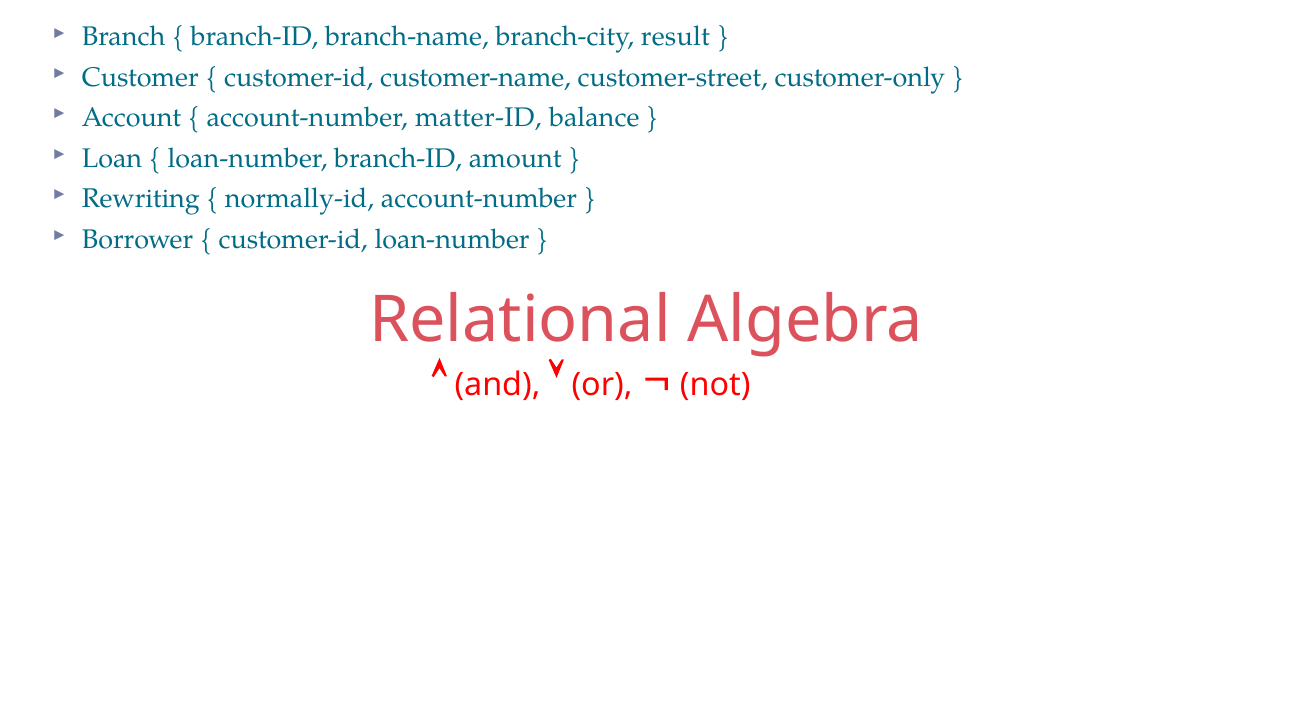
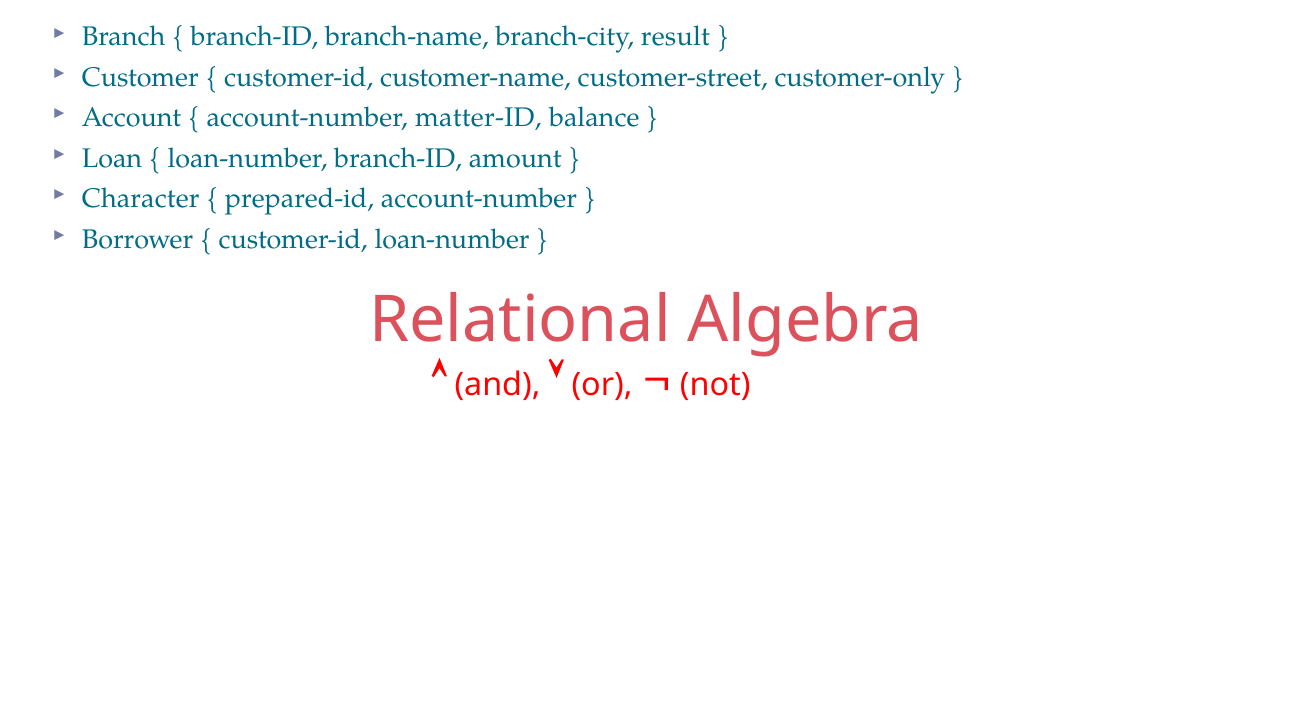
Rewriting: Rewriting -> Character
normally-id: normally-id -> prepared-id
